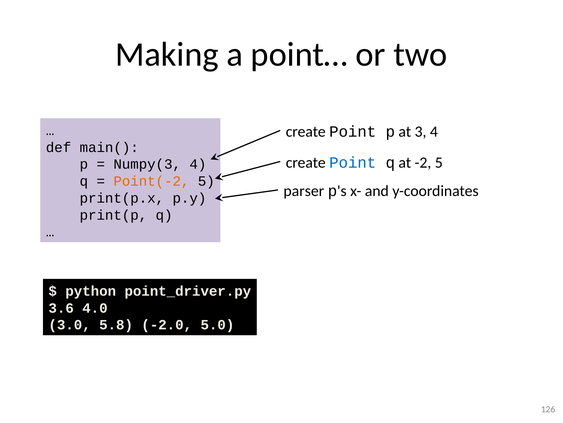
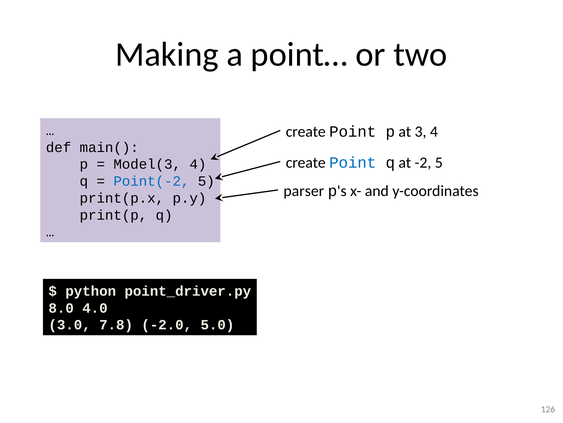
Numpy(3: Numpy(3 -> Model(3
Point(-2 colour: orange -> blue
3.6: 3.6 -> 8.0
5.8: 5.8 -> 7.8
